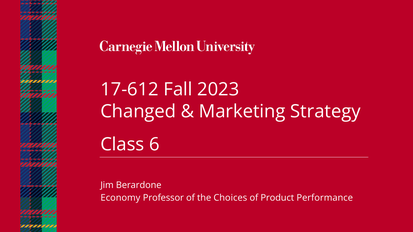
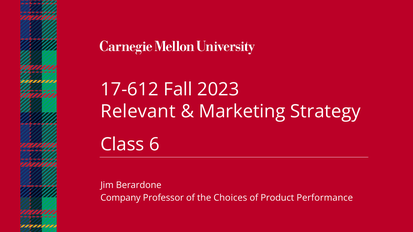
Changed: Changed -> Relevant
Economy: Economy -> Company
